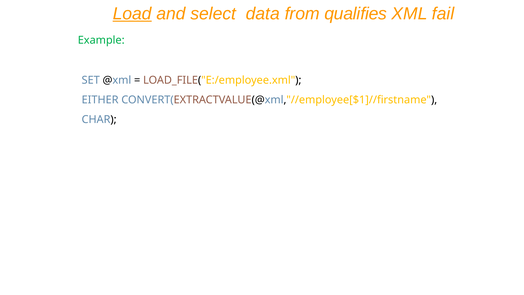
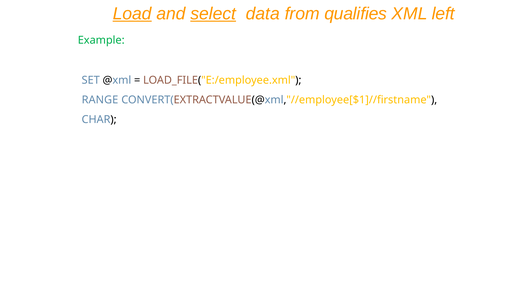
select underline: none -> present
fail: fail -> left
EITHER: EITHER -> RANGE
